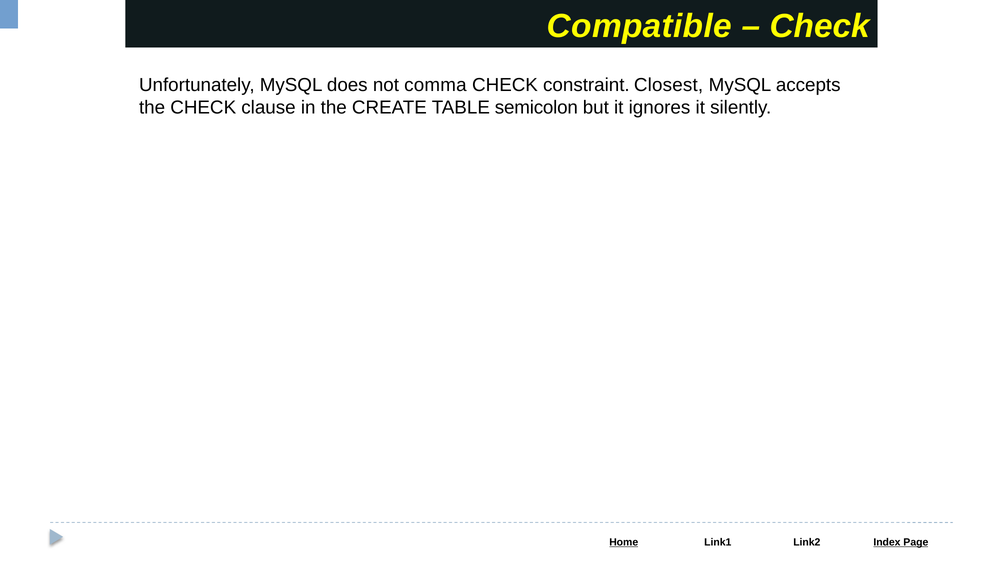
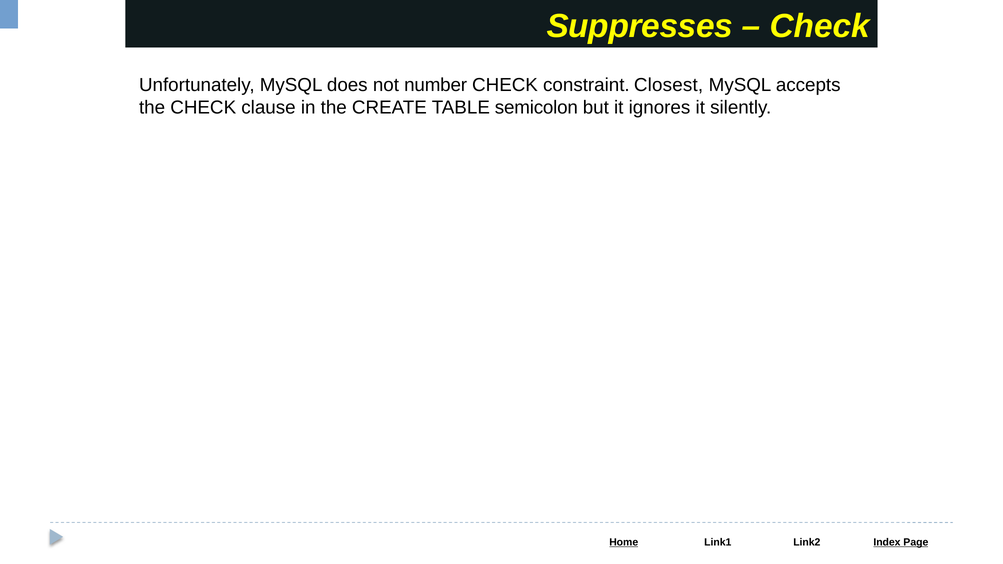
Compatible: Compatible -> Suppresses
comma: comma -> number
